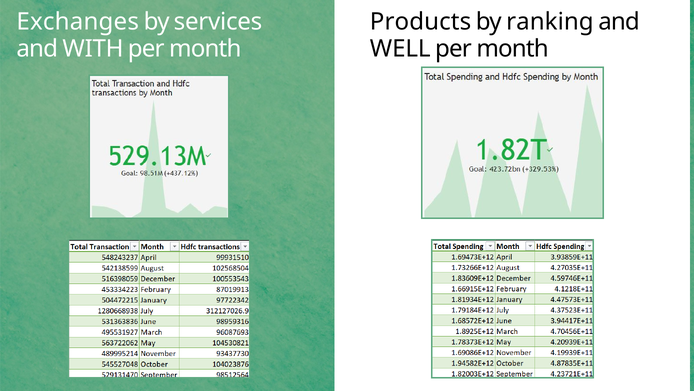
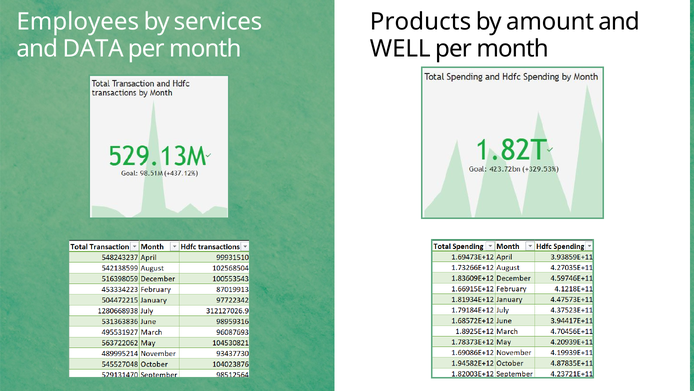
Exchanges: Exchanges -> Employees
ranking: ranking -> amount
WITH: WITH -> DATA
